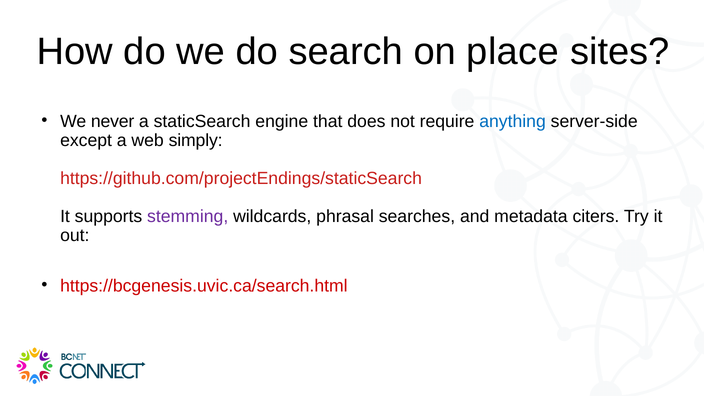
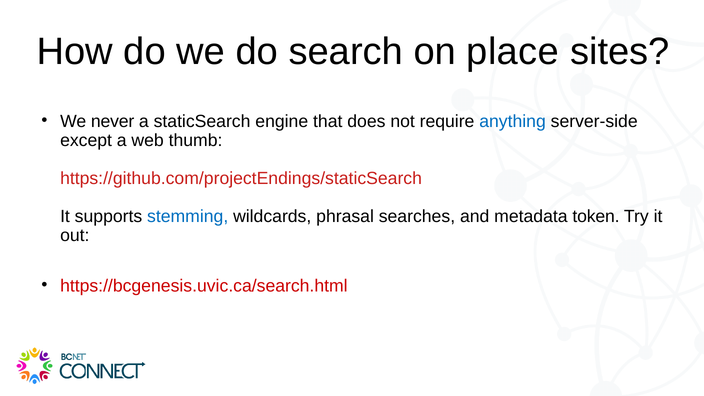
simply: simply -> thumb
stemming colour: purple -> blue
citers: citers -> token
